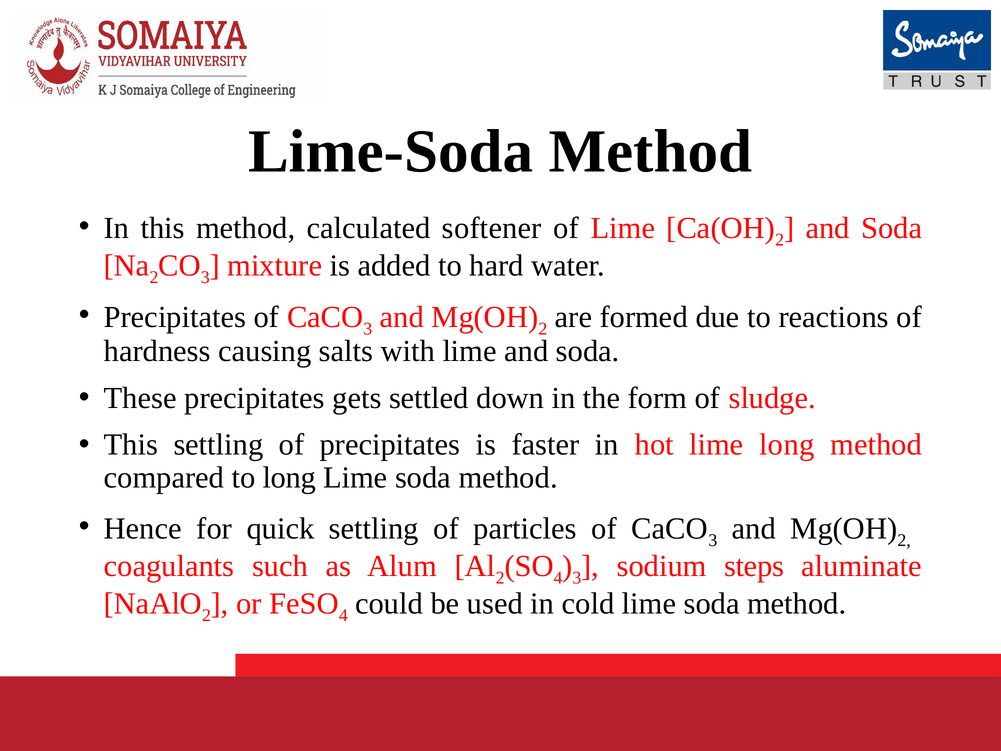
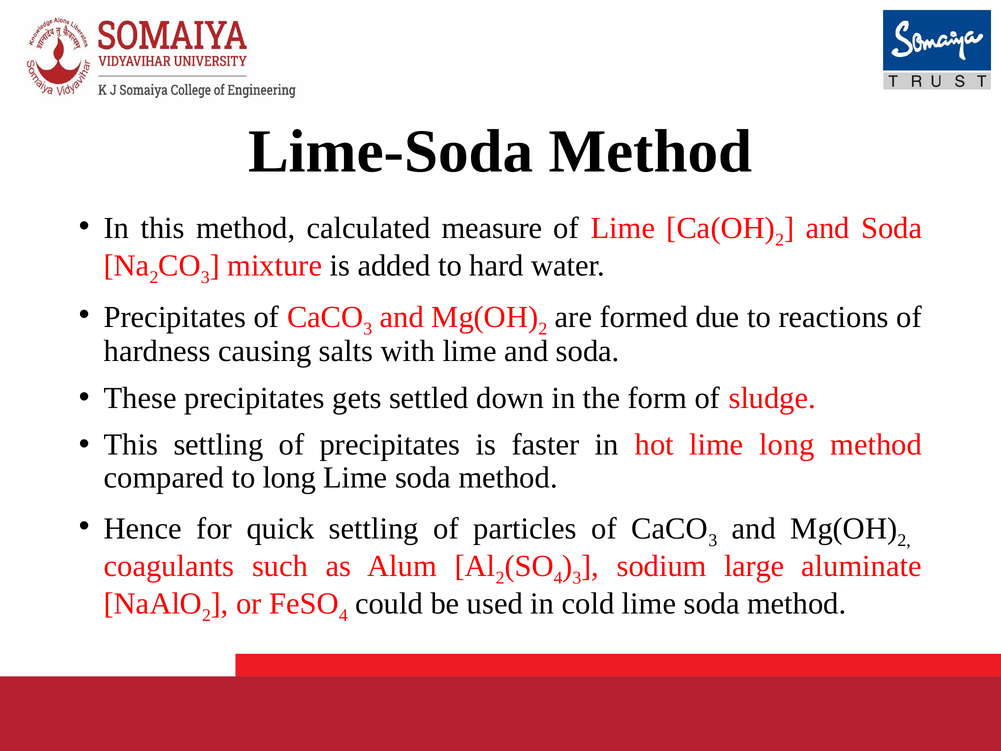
softener: softener -> measure
steps: steps -> large
